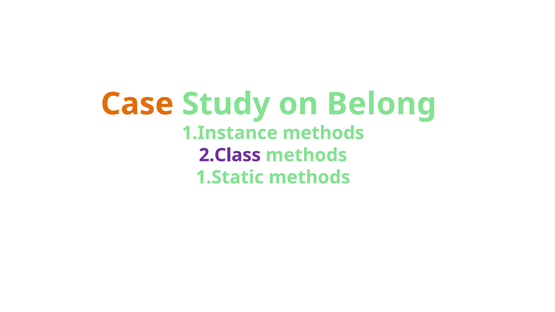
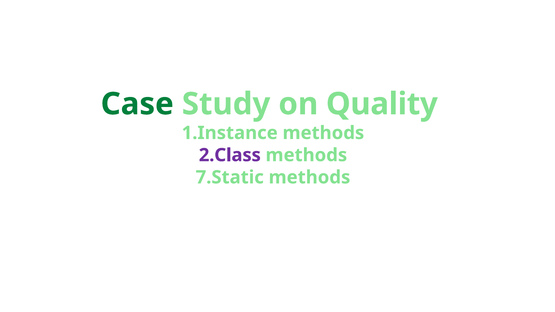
Case colour: orange -> green
Belong: Belong -> Quality
1.Static: 1.Static -> 7.Static
